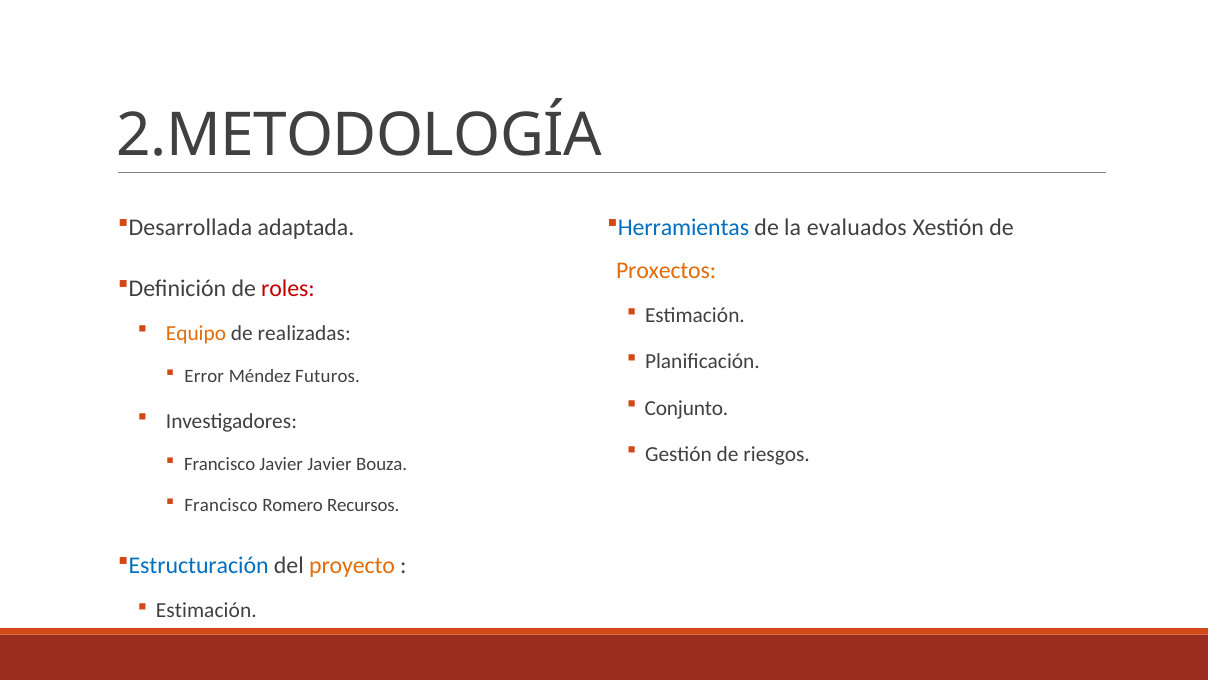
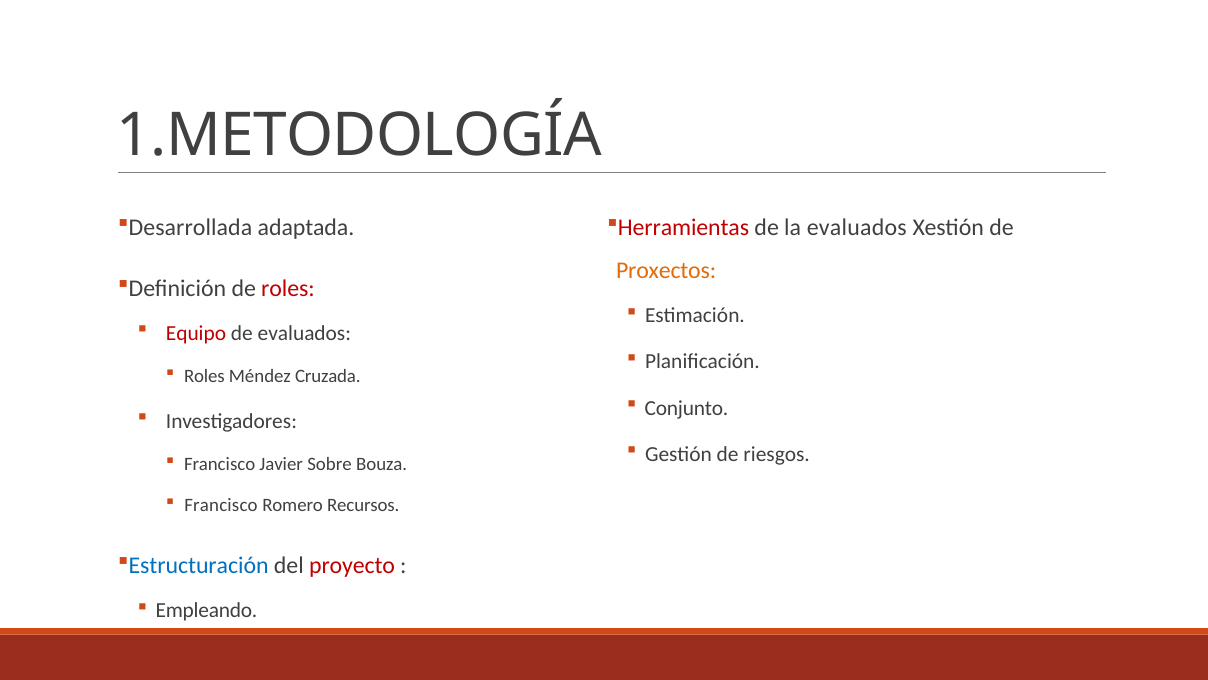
2.METODOLOGÍA: 2.METODOLOGÍA -> 1.METODOLOGÍA
Herramientas colour: blue -> red
Equipo colour: orange -> red
de realizadas: realizadas -> evaluados
Error at (204, 376): Error -> Roles
Futuros: Futuros -> Cruzada
Javier Javier: Javier -> Sobre
proyecto colour: orange -> red
Estimación at (206, 610): Estimación -> Empleando
